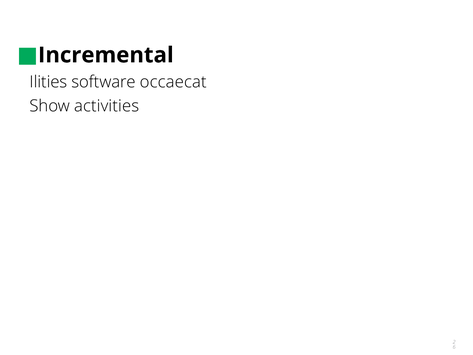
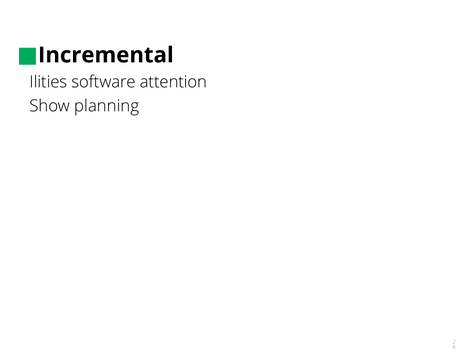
occaecat: occaecat -> attention
activities: activities -> planning
